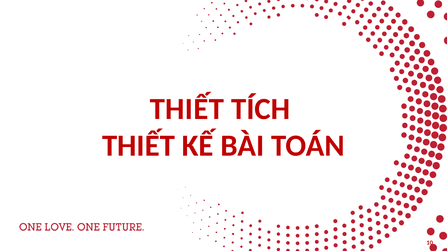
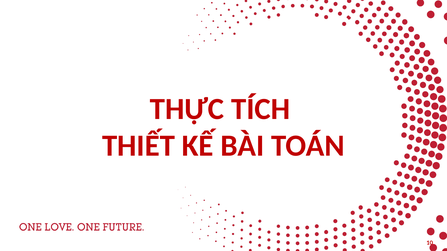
THIẾT at (187, 109): THIẾT -> THỰC
